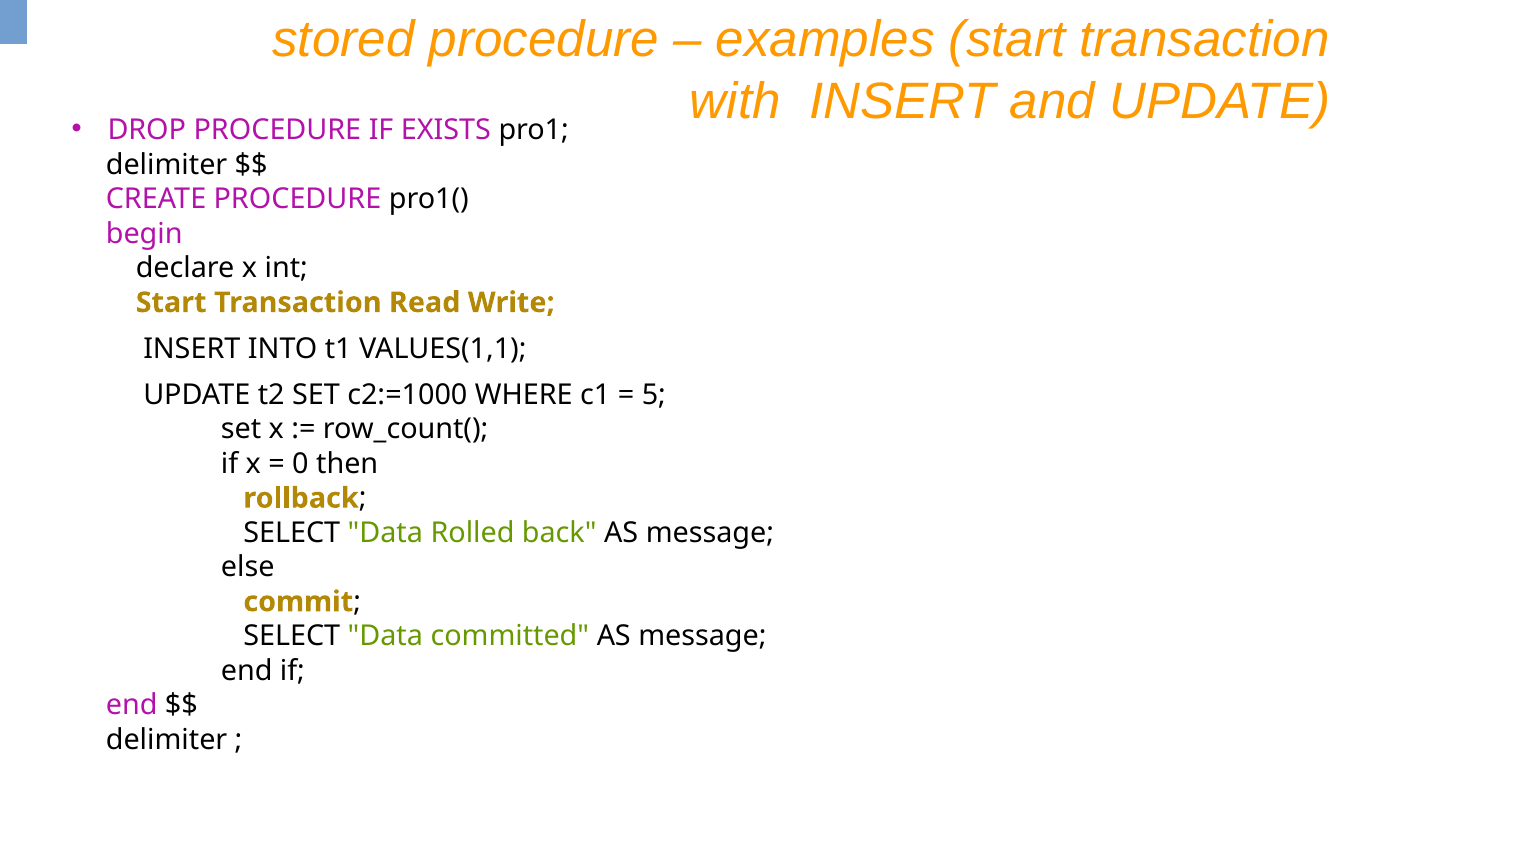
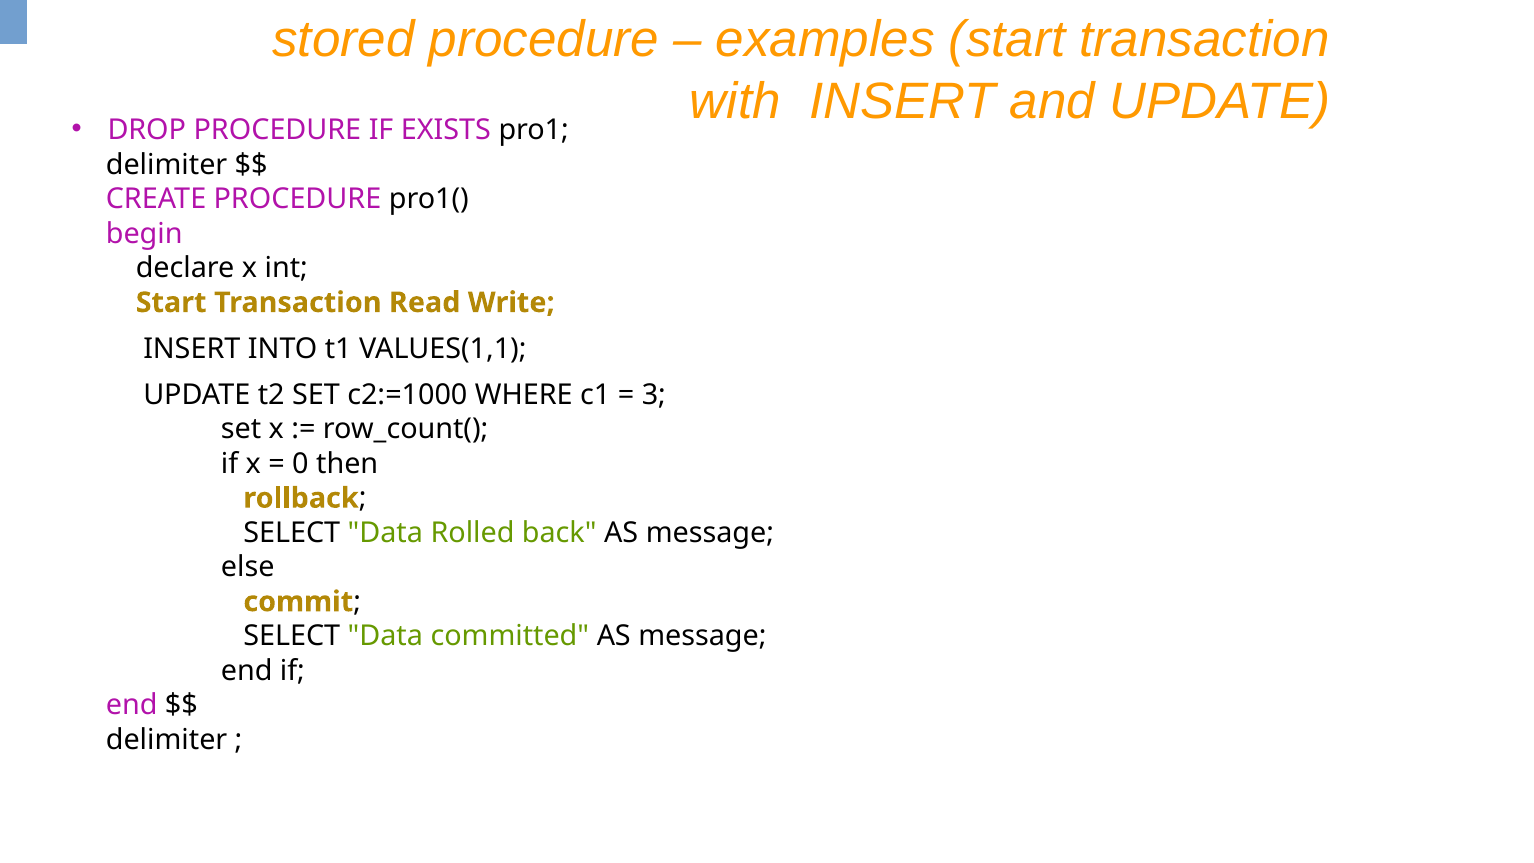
5: 5 -> 3
